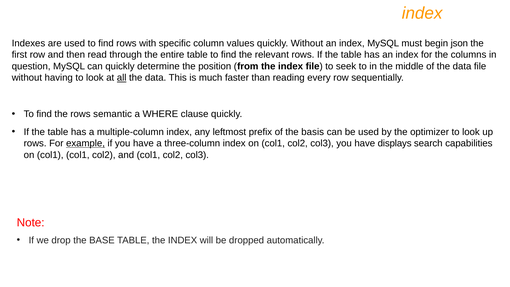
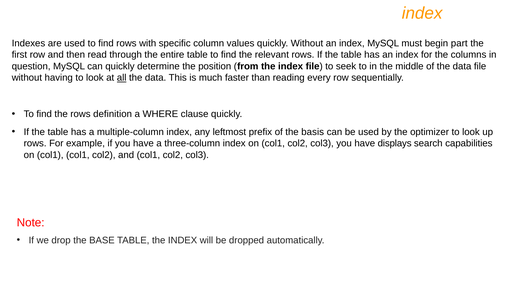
json: json -> part
semantic: semantic -> definition
example underline: present -> none
